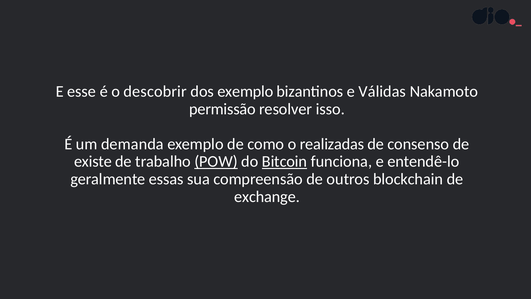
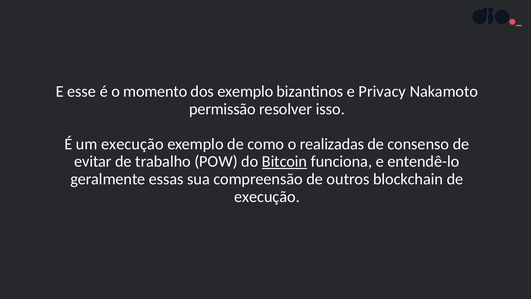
descobrir: descobrir -> momento
Válidas: Válidas -> Privacy
um demanda: demanda -> execução
existe: existe -> evitar
POW underline: present -> none
exchange at (267, 196): exchange -> execução
